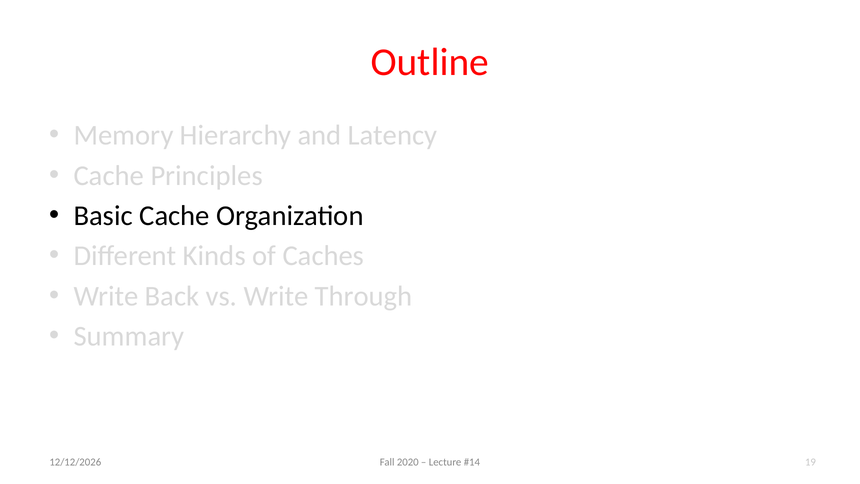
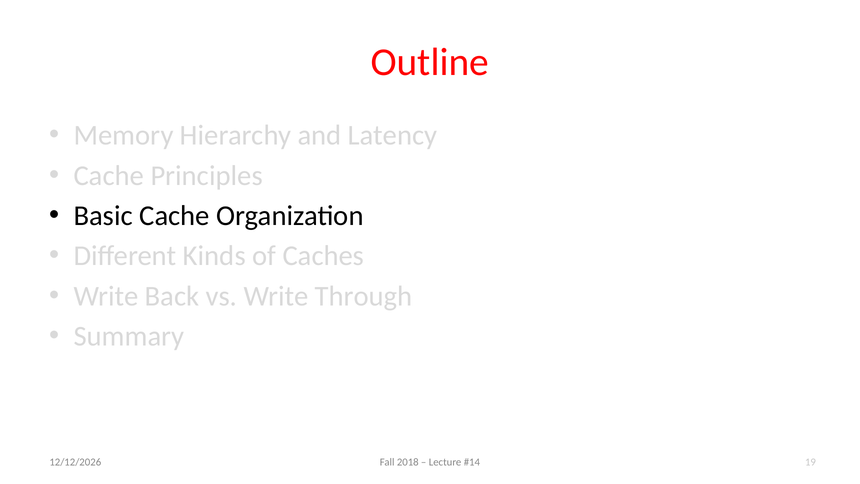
2020: 2020 -> 2018
